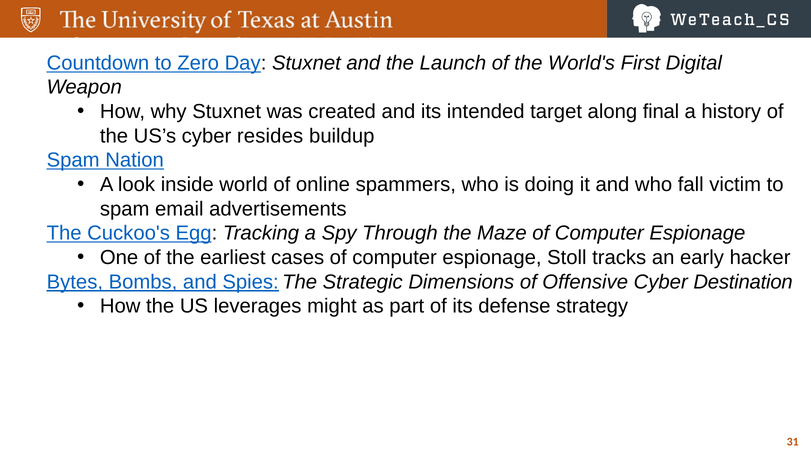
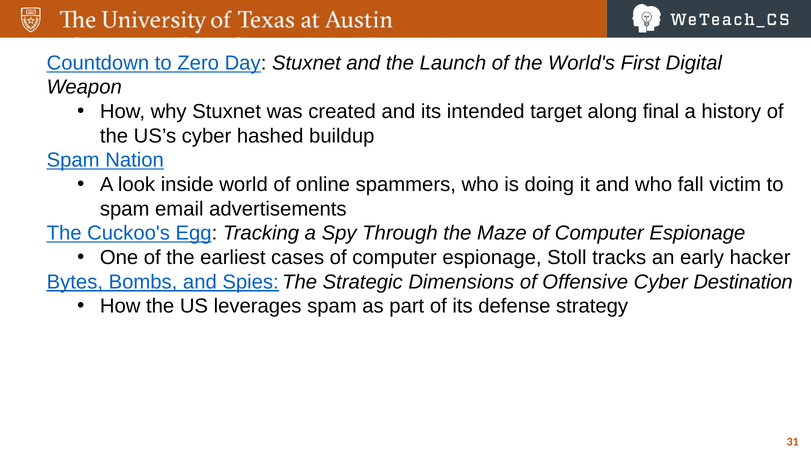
resides: resides -> hashed
leverages might: might -> spam
